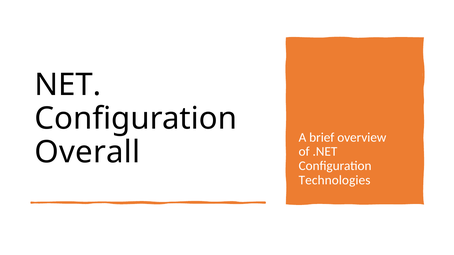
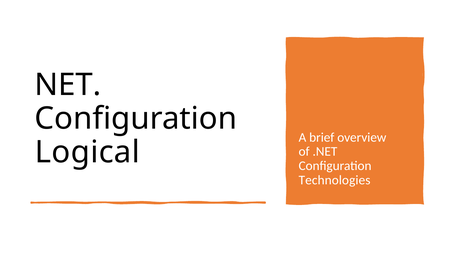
Overall: Overall -> Logical
